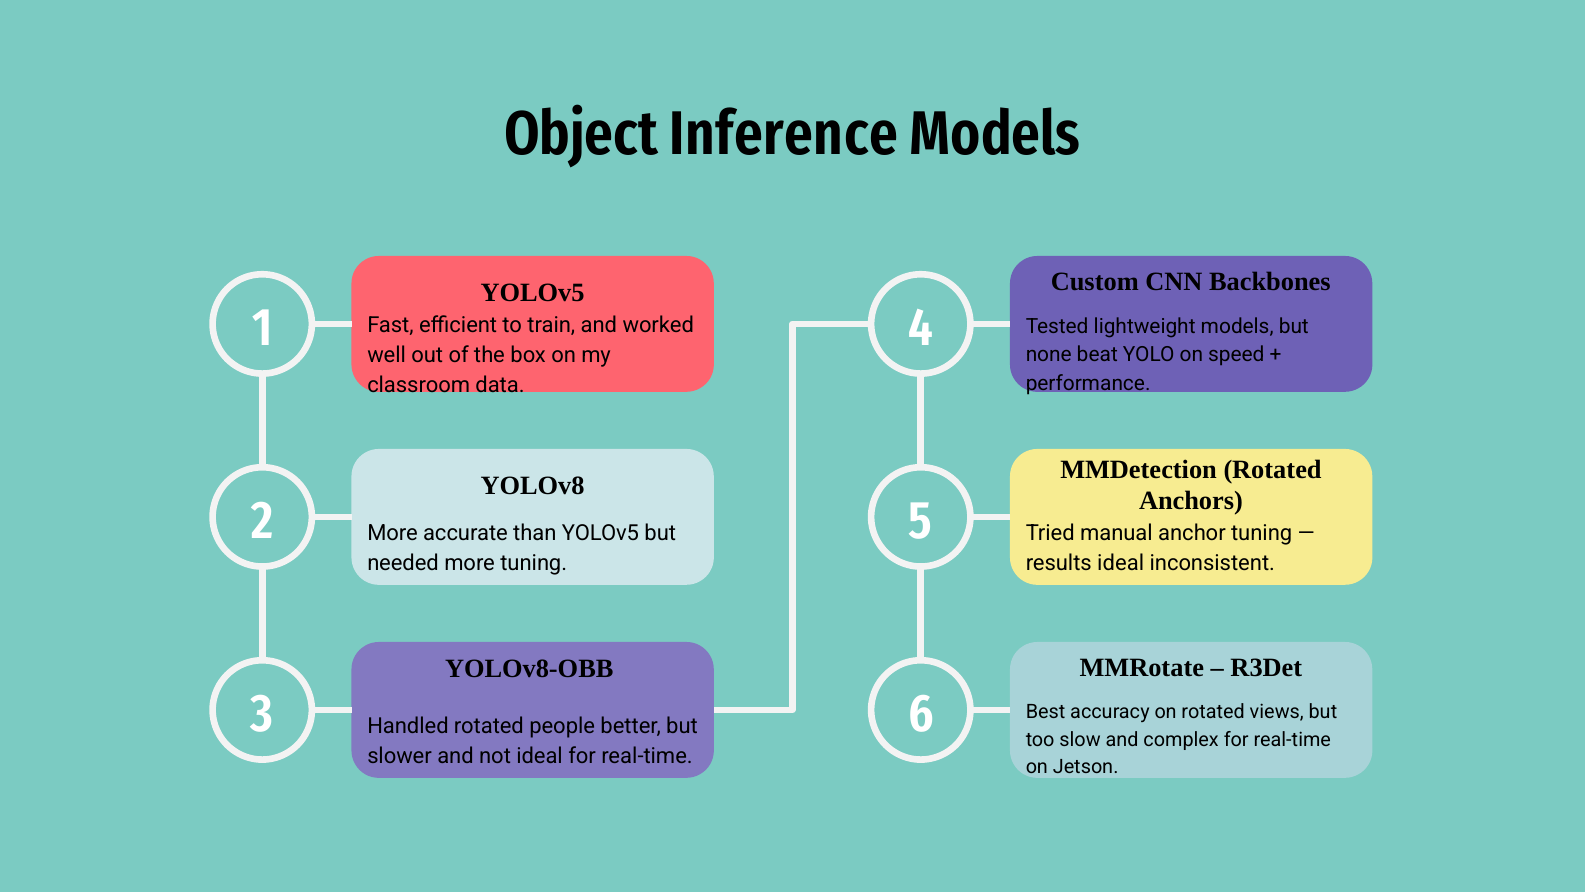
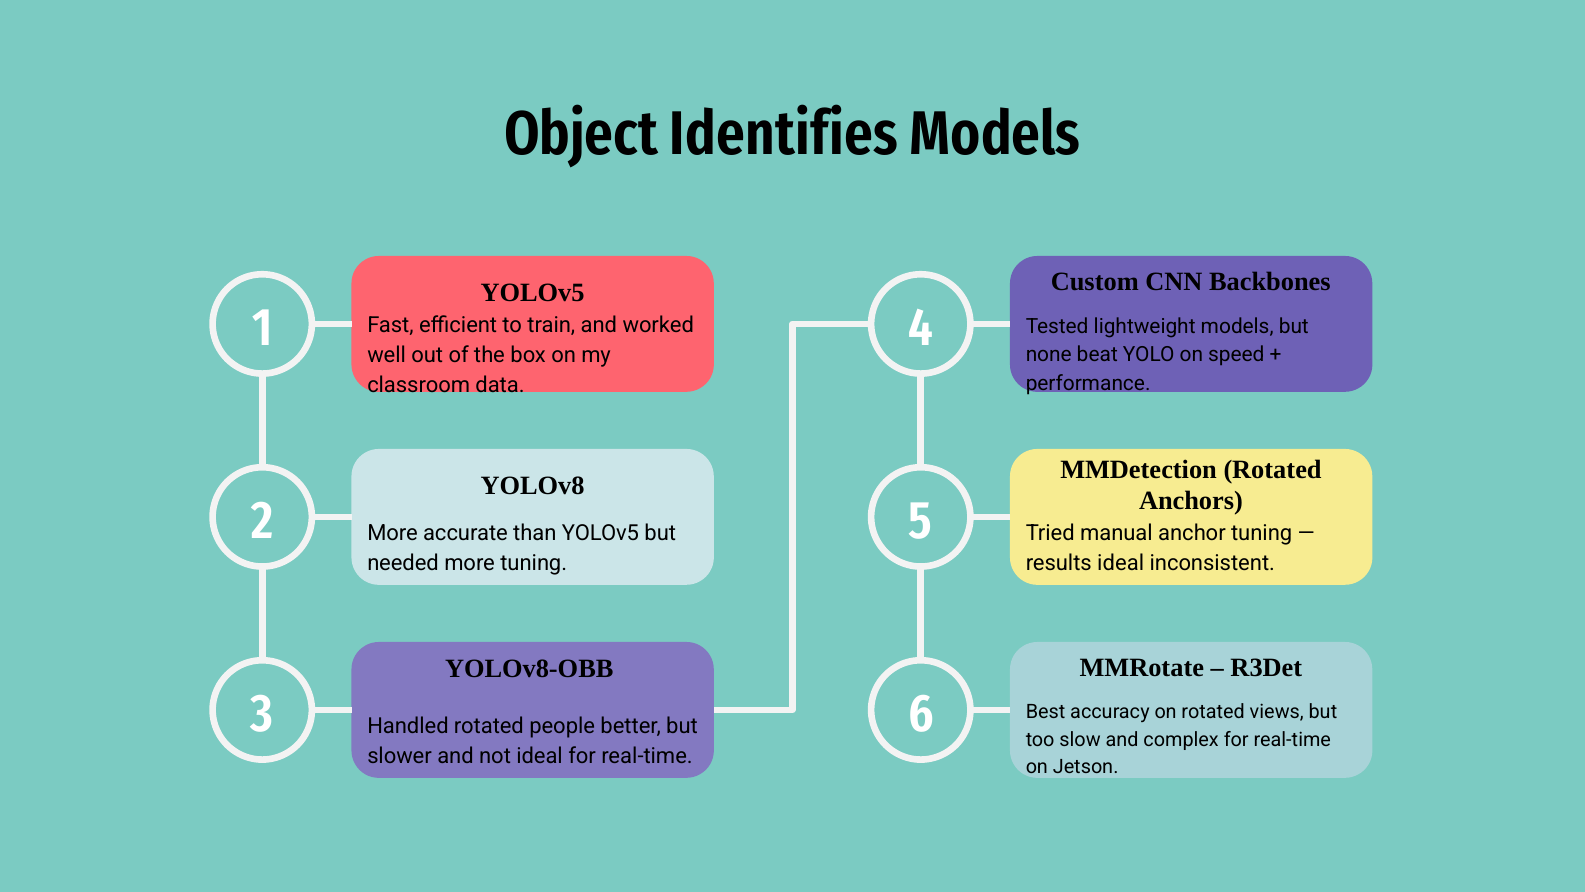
Inference: Inference -> Identifies
